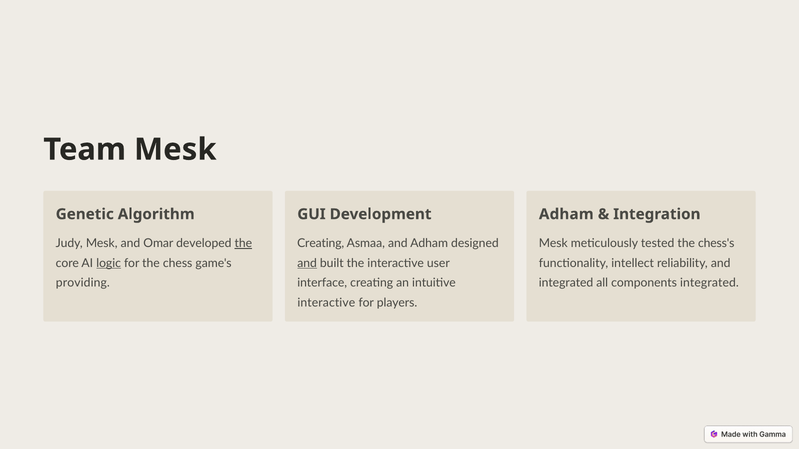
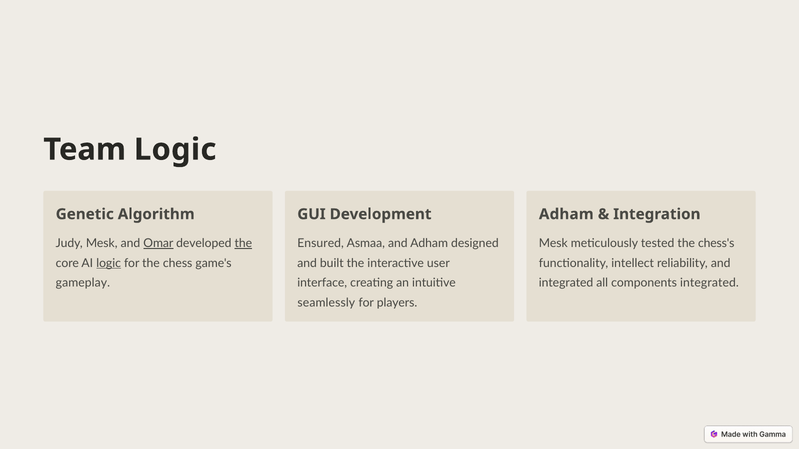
Team Mesk: Mesk -> Logic
Omar underline: none -> present
Creating at (321, 244): Creating -> Ensured
and at (307, 263) underline: present -> none
providing: providing -> gameplay
interactive at (326, 303): interactive -> seamlessly
